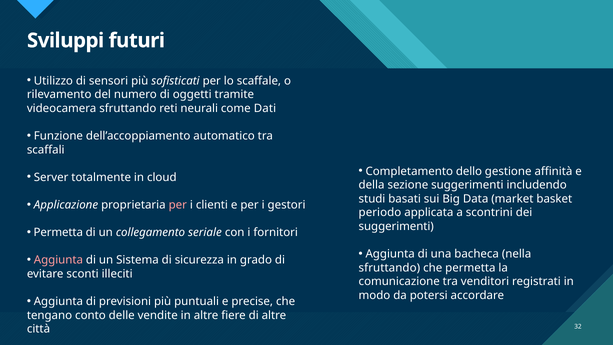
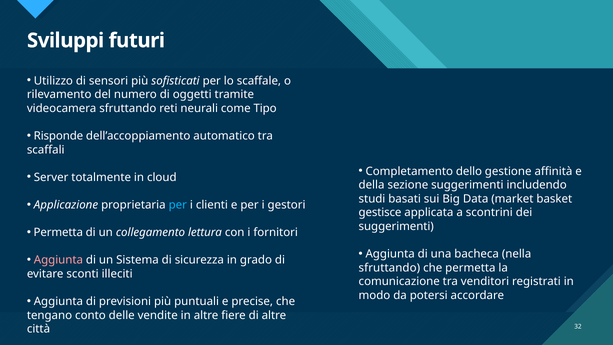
Dati: Dati -> Tipo
Funzione: Funzione -> Risponde
per at (178, 205) colour: pink -> light blue
periodo: periodo -> gestisce
seriale: seriale -> lettura
